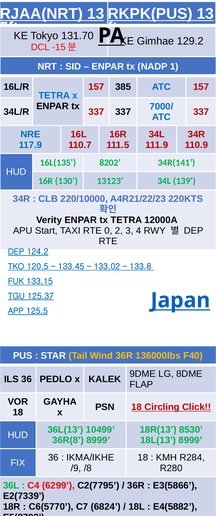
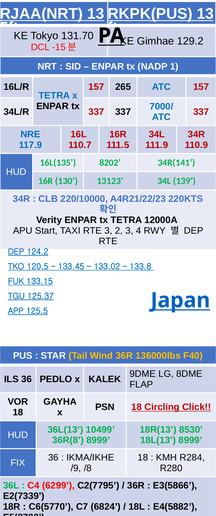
385: 385 -> 265
RTE 0: 0 -> 3
